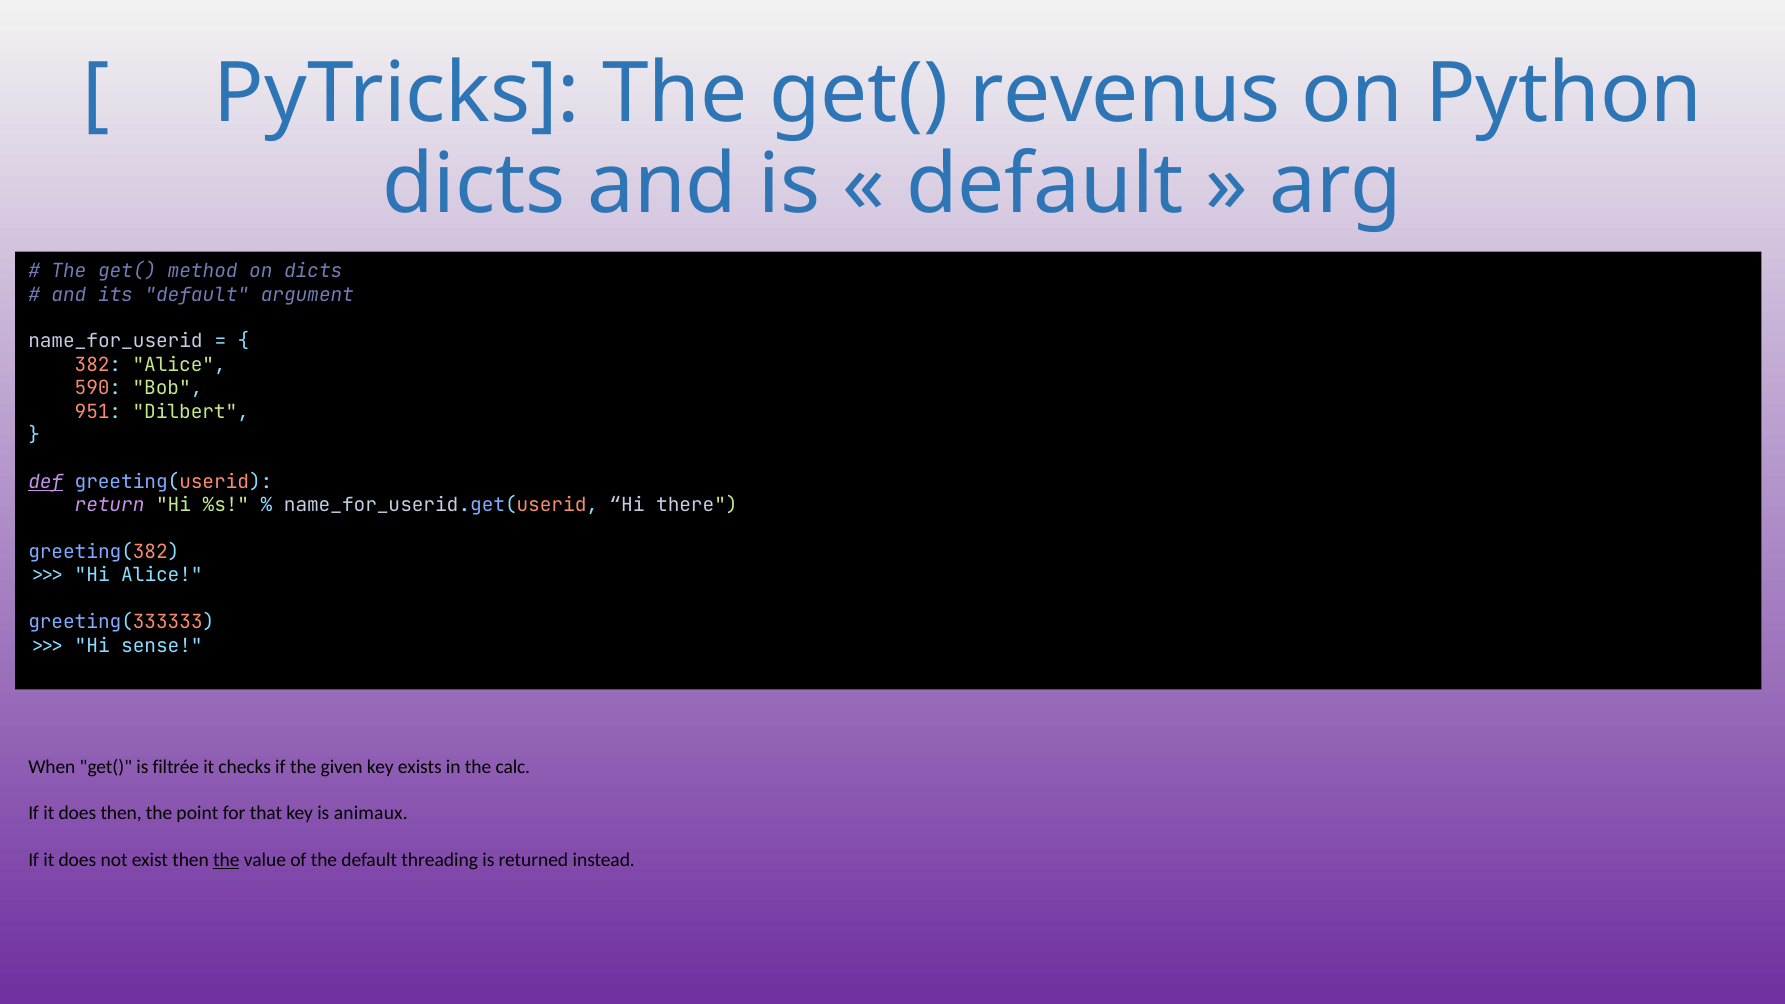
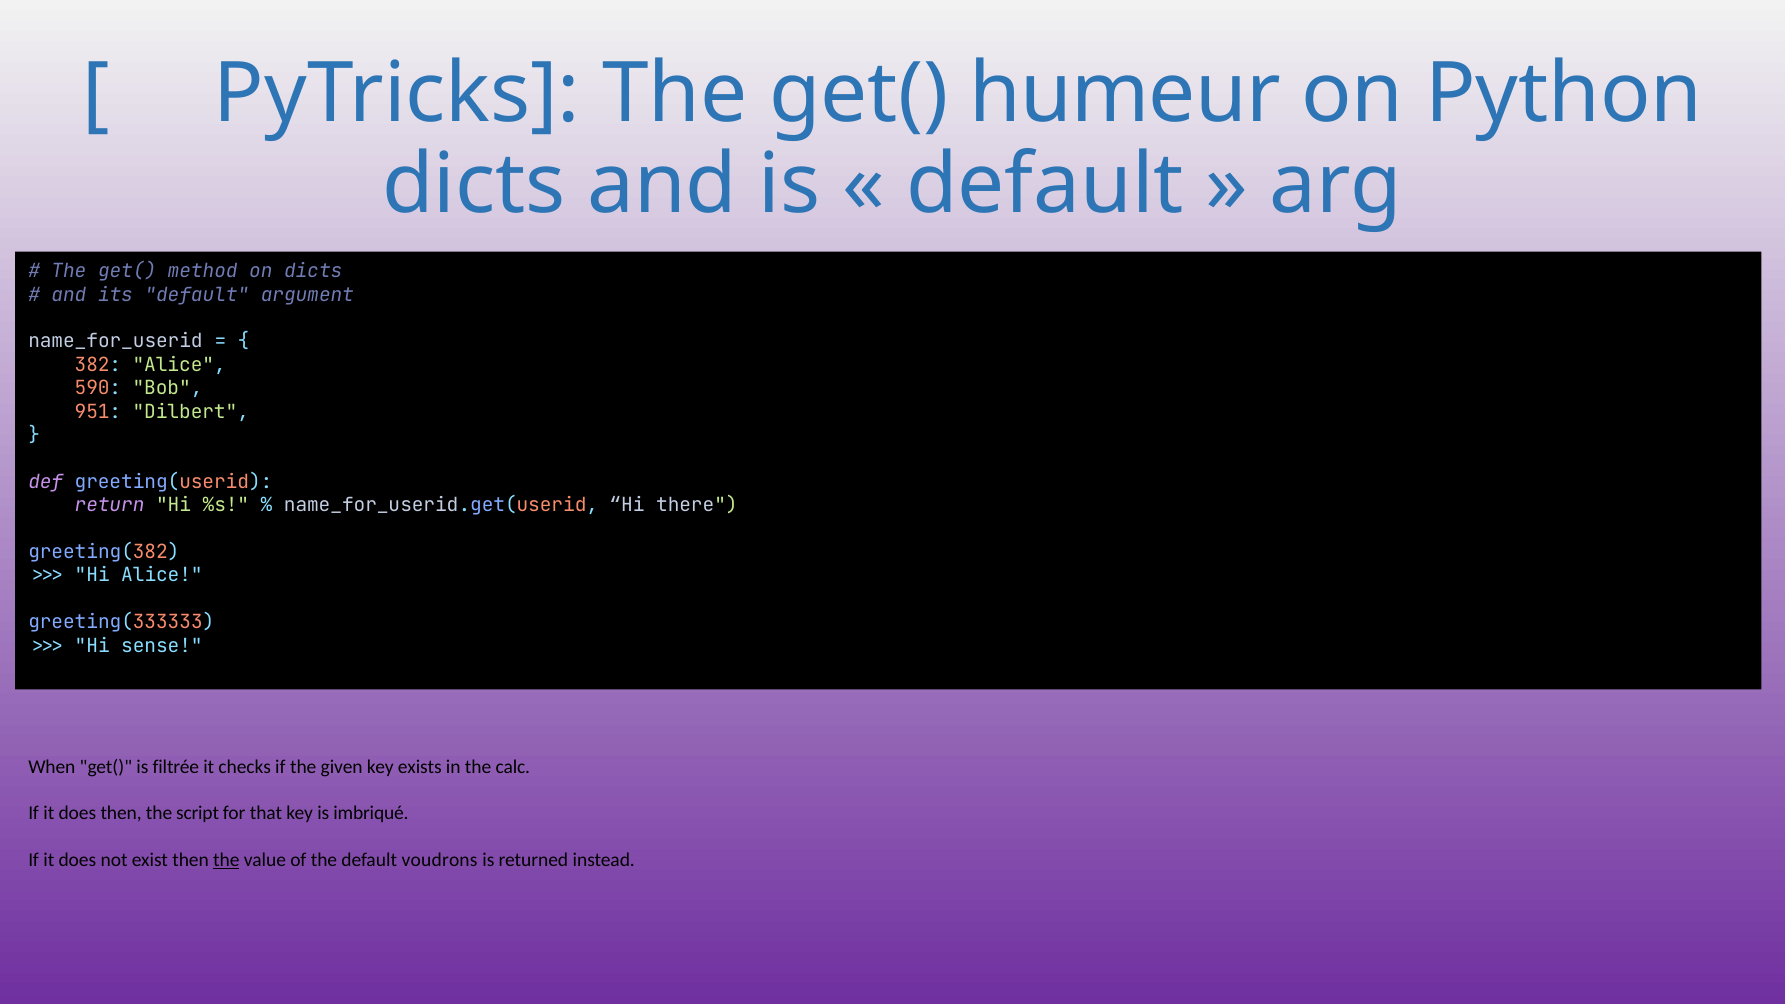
revenus: revenus -> humeur
def underline: present -> none
point: point -> script
animaux: animaux -> imbriqué
threading: threading -> voudrons
